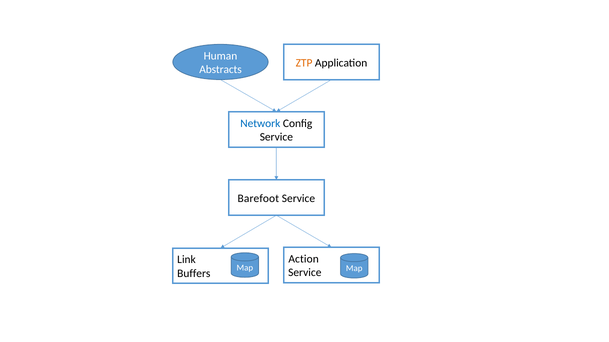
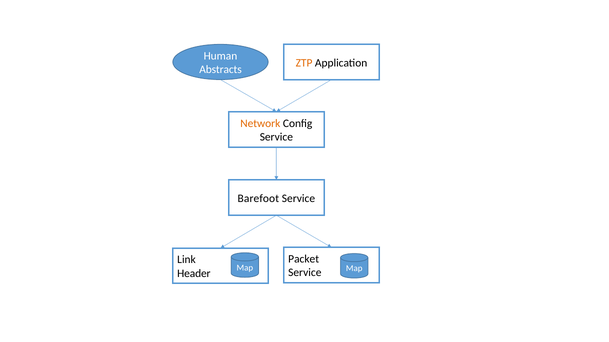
Network colour: blue -> orange
Action: Action -> Packet
Buffers: Buffers -> Header
